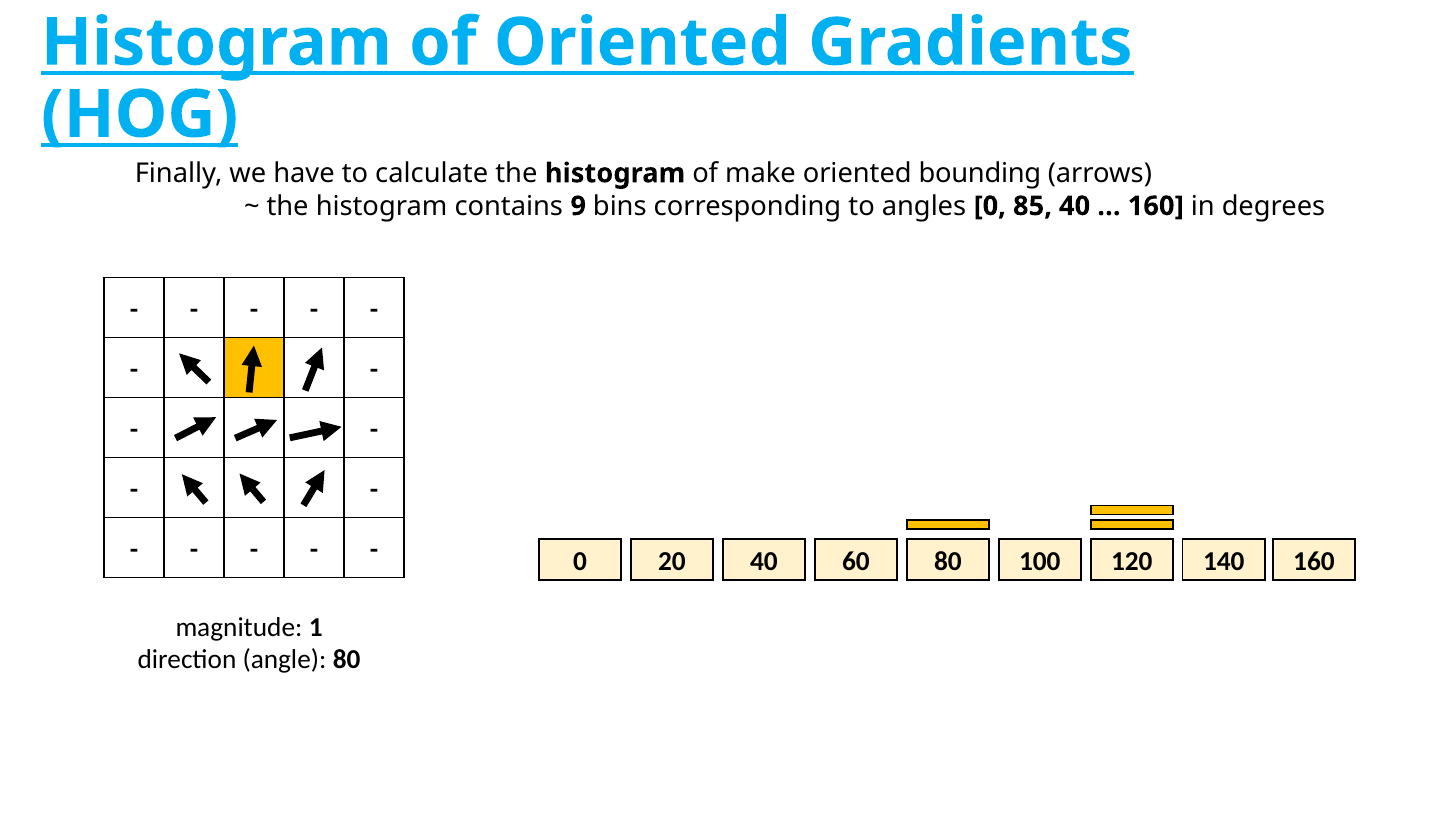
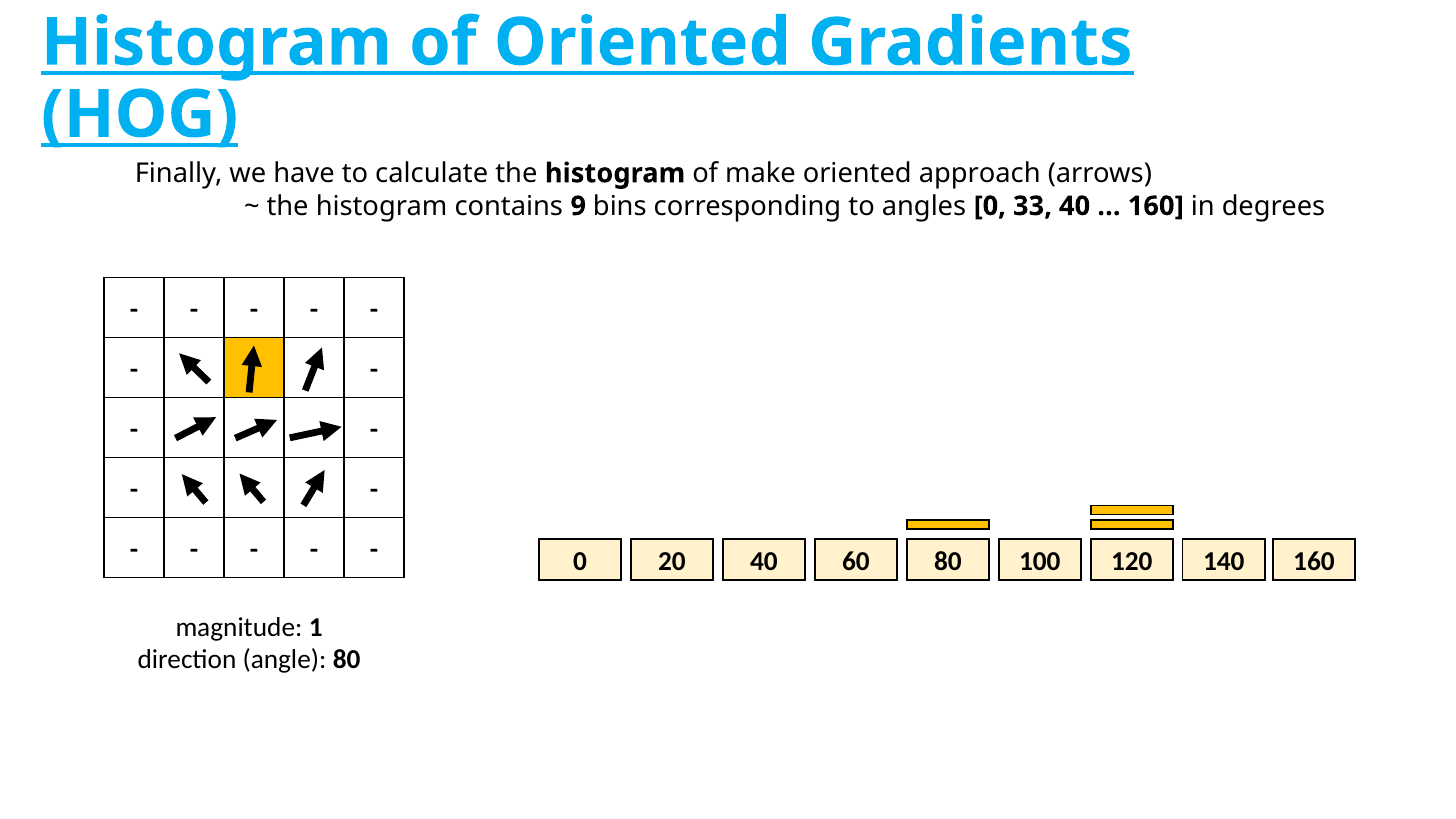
bounding: bounding -> approach
85: 85 -> 33
